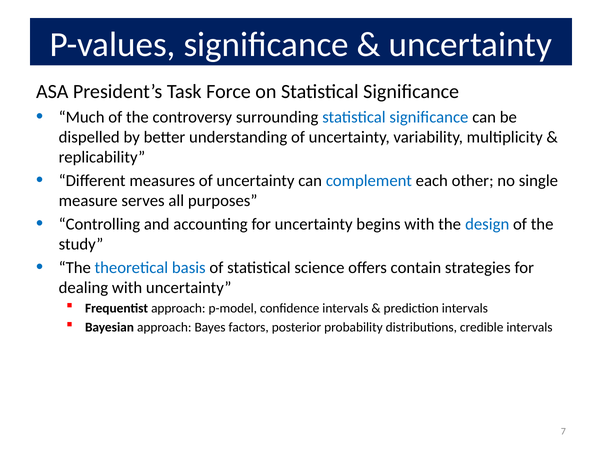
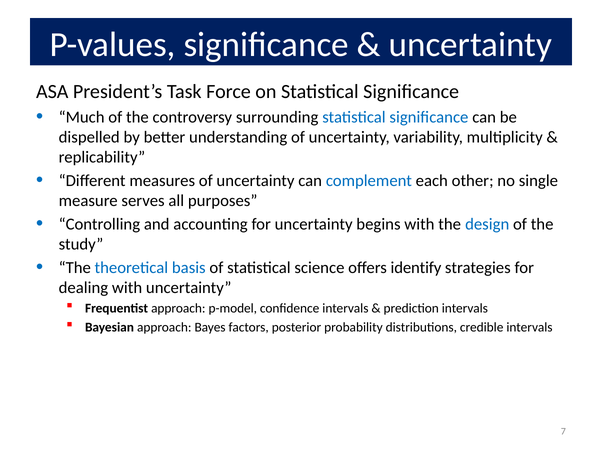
contain: contain -> identify
